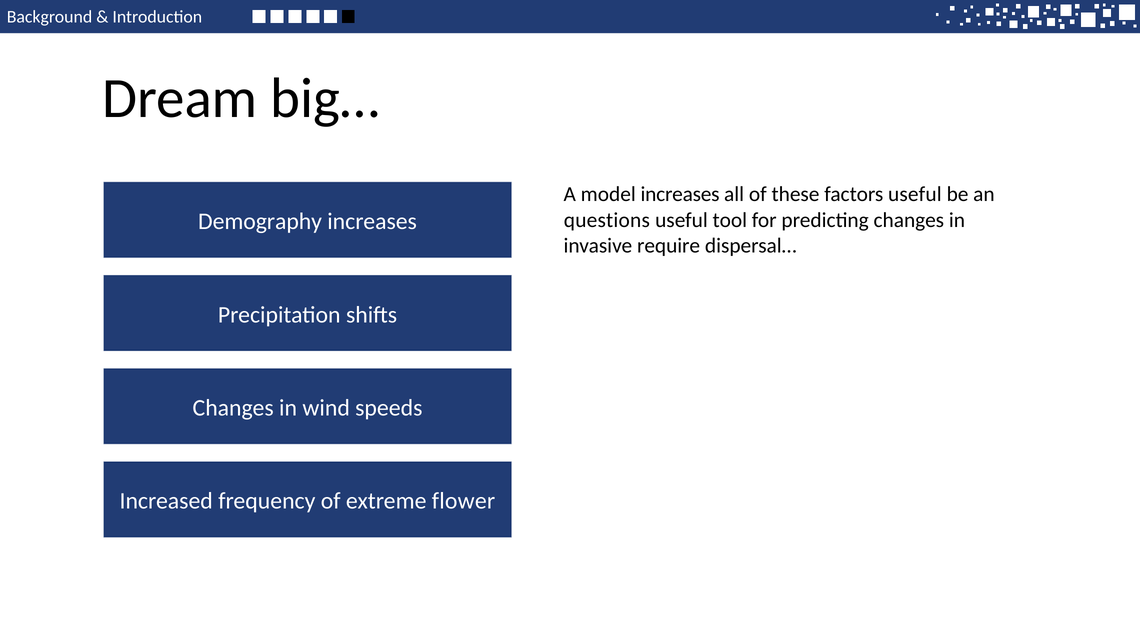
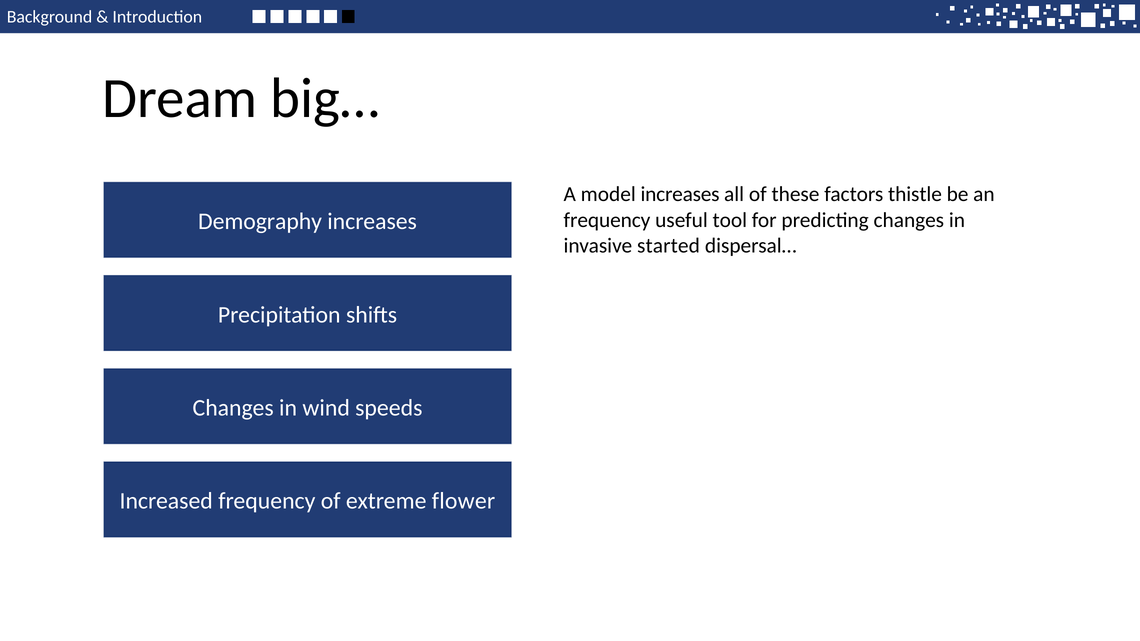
factors useful: useful -> thistle
questions at (607, 220): questions -> frequency
require: require -> started
